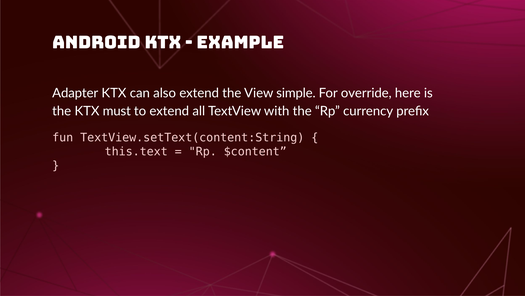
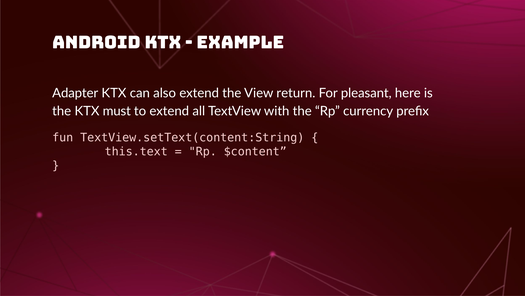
simple: simple -> return
override: override -> pleasant
